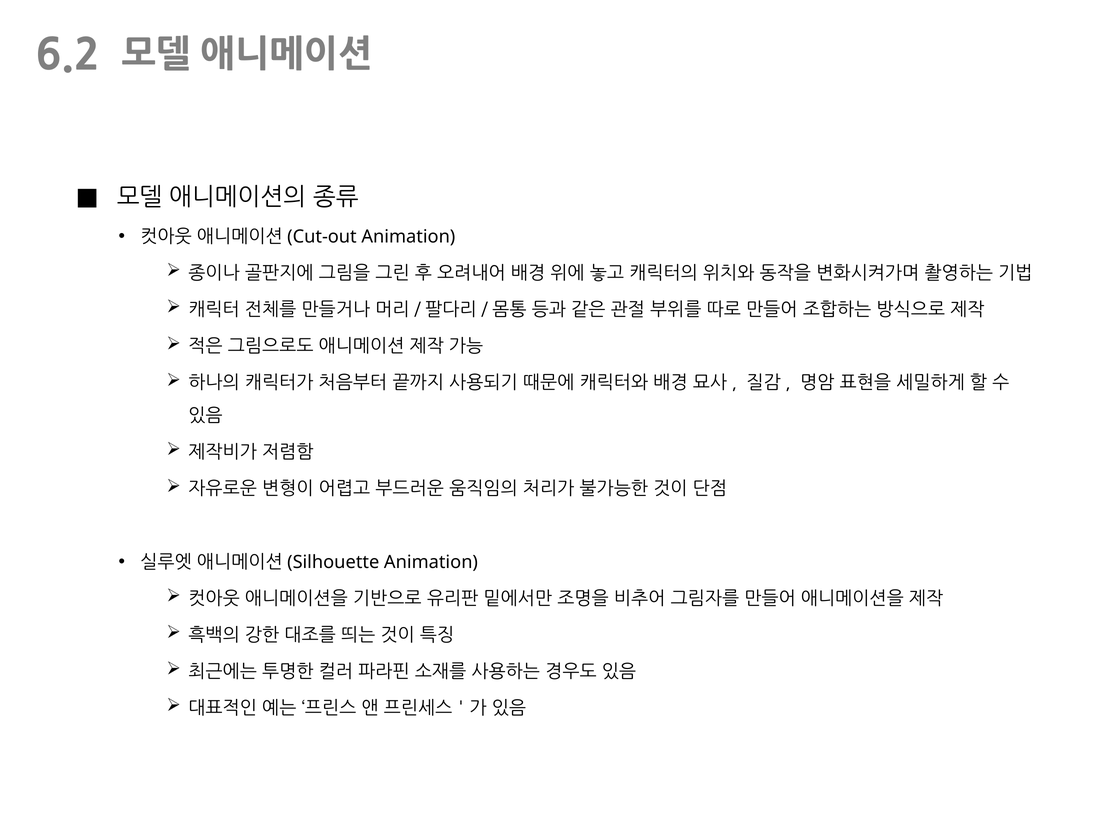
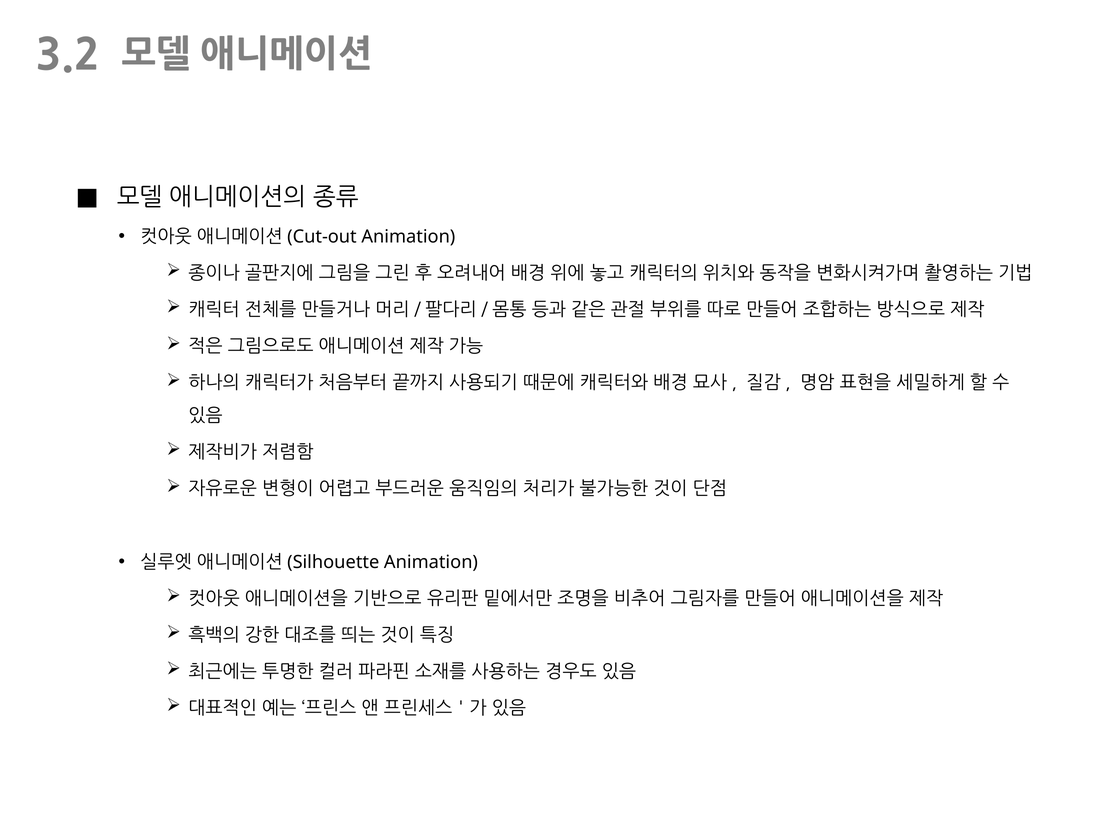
6.2: 6.2 -> 3.2
